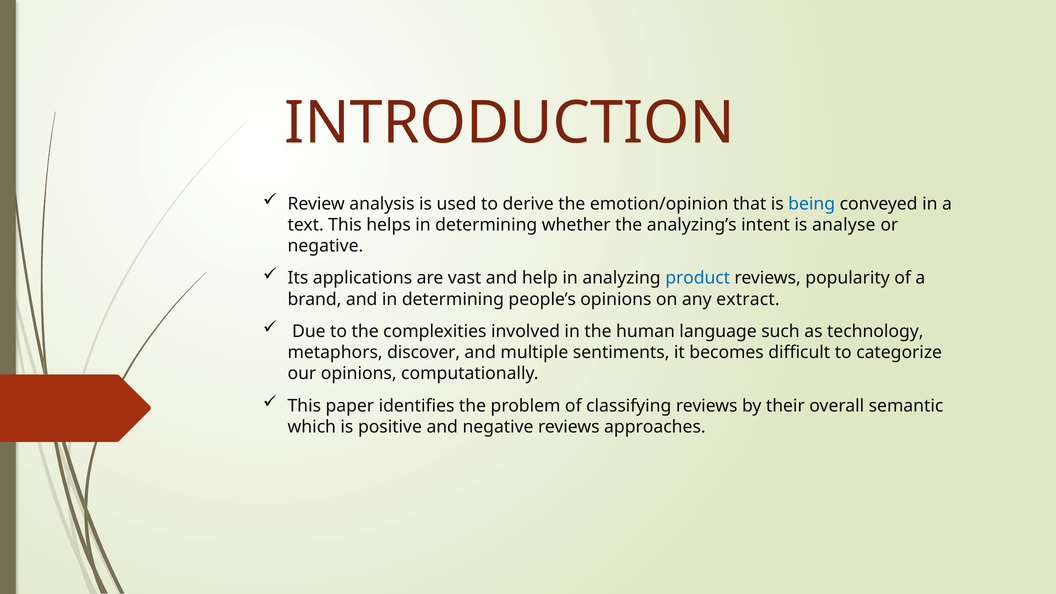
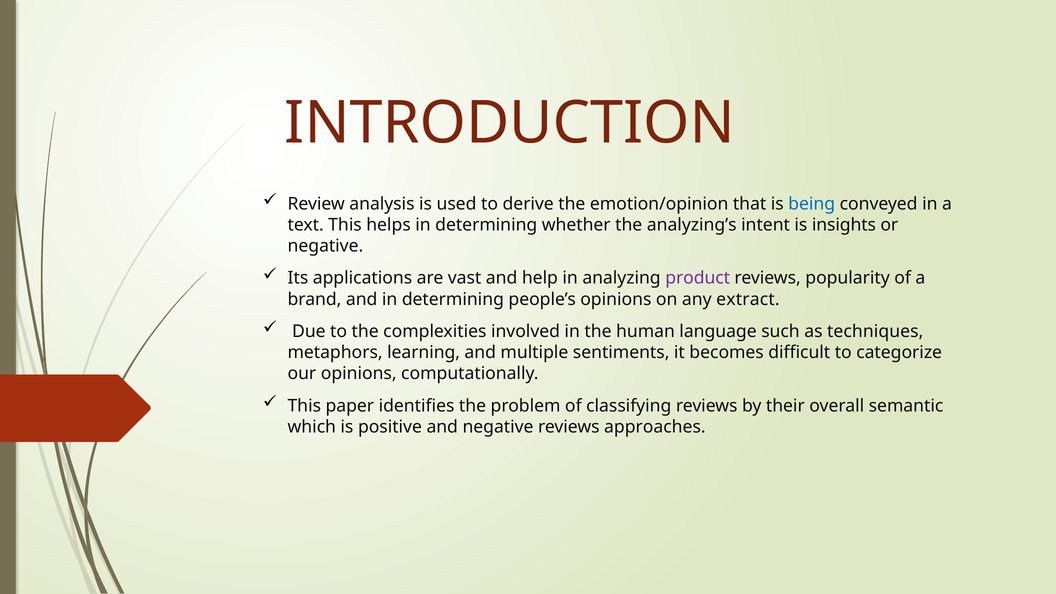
analyse: analyse -> insights
product colour: blue -> purple
technology: technology -> techniques
discover: discover -> learning
